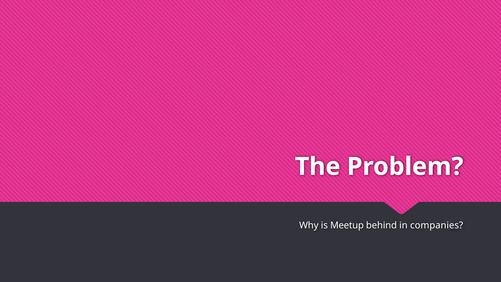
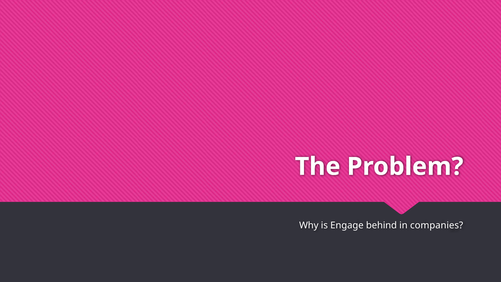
Meetup: Meetup -> Engage
